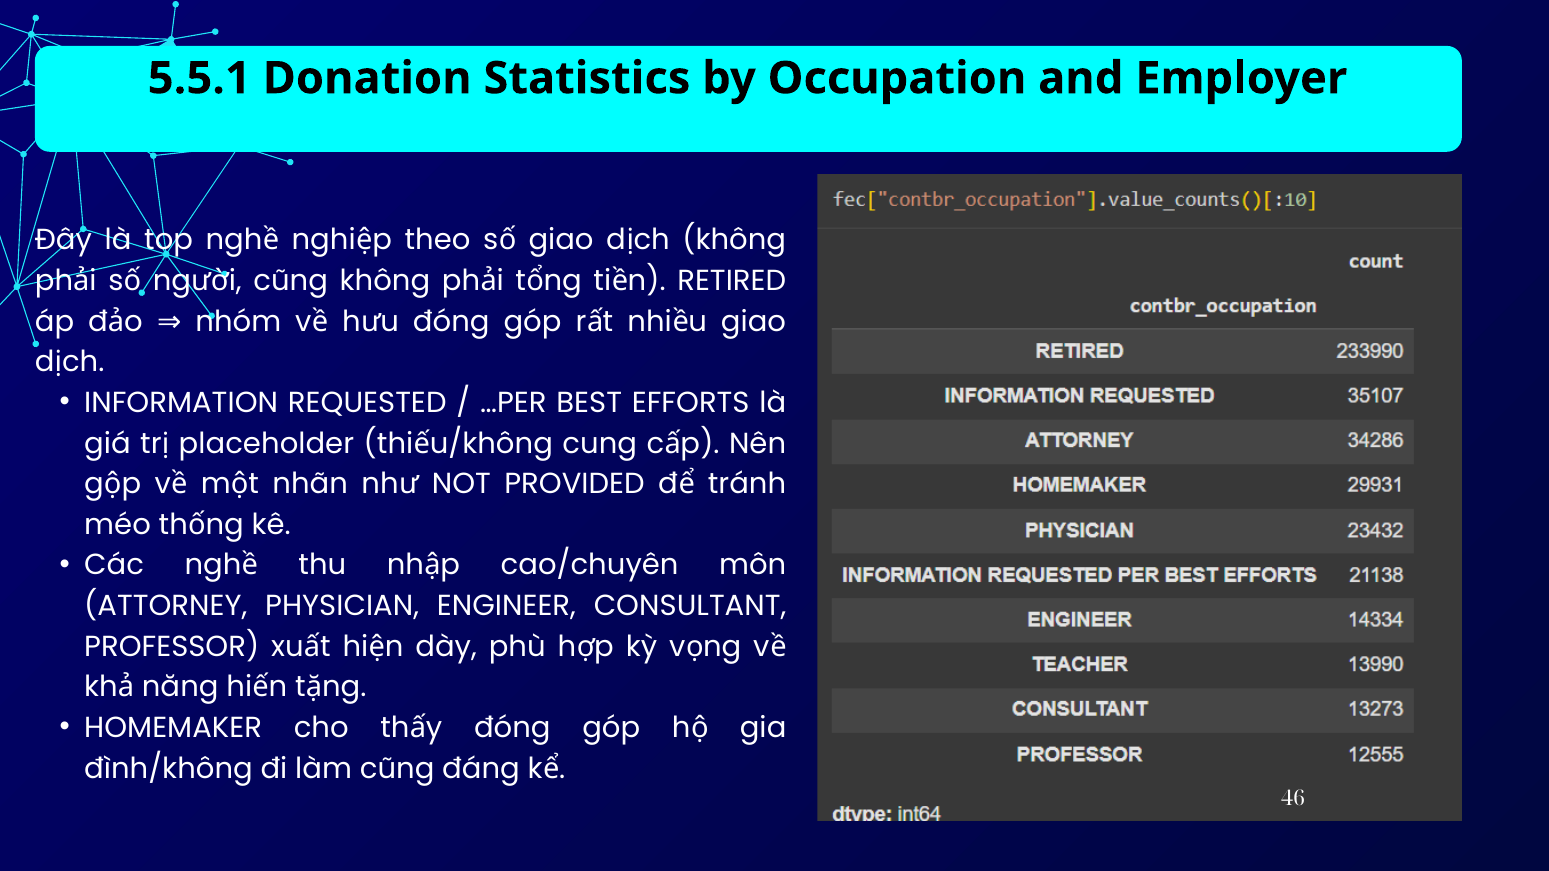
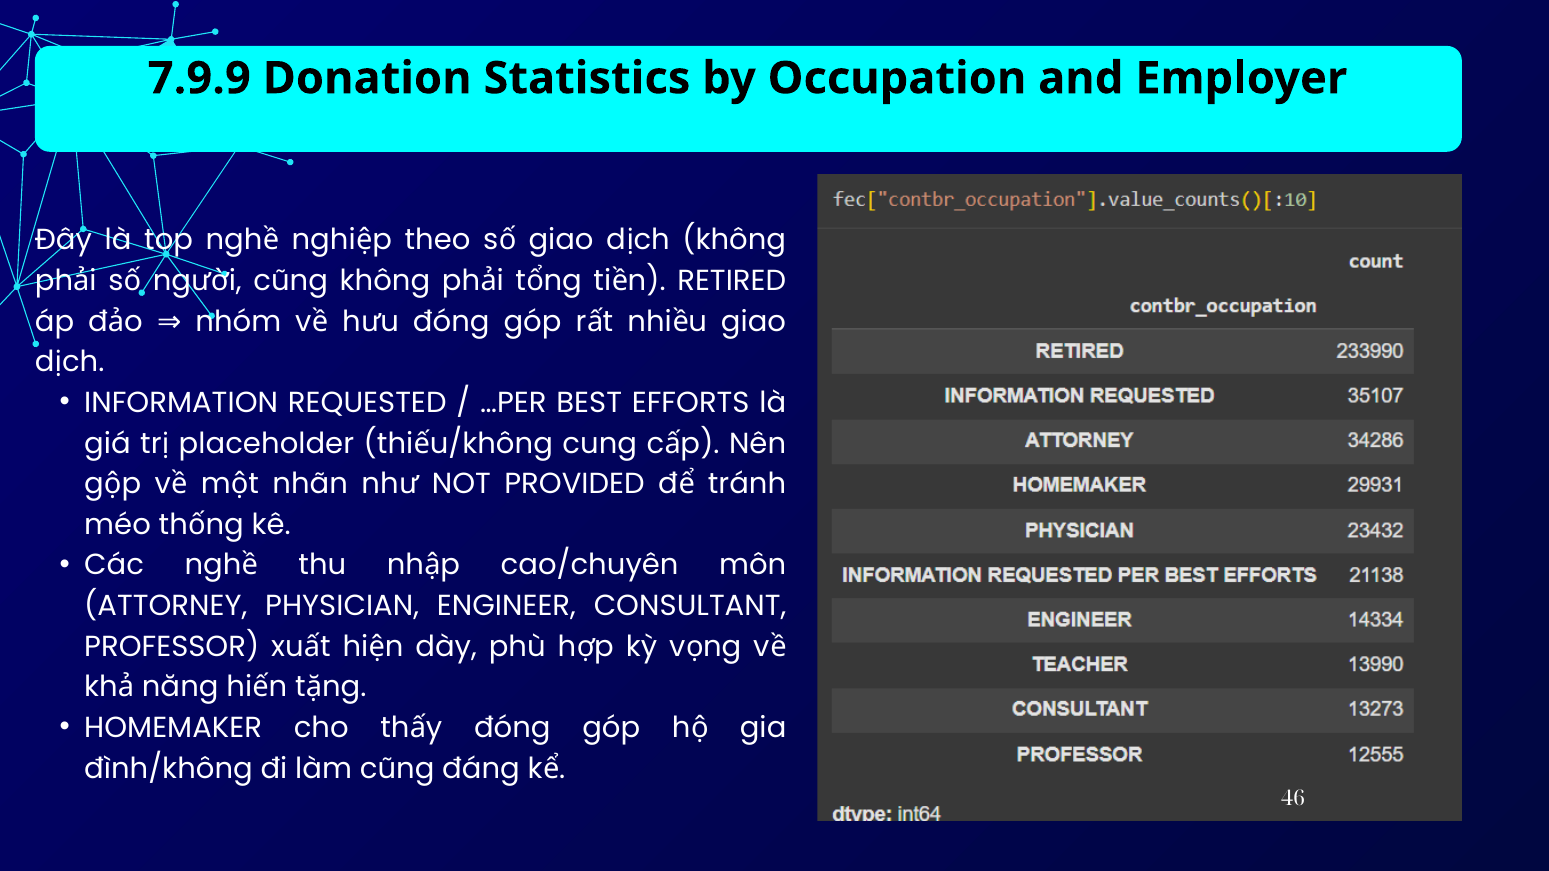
5.5.1: 5.5.1 -> 7.9.9
